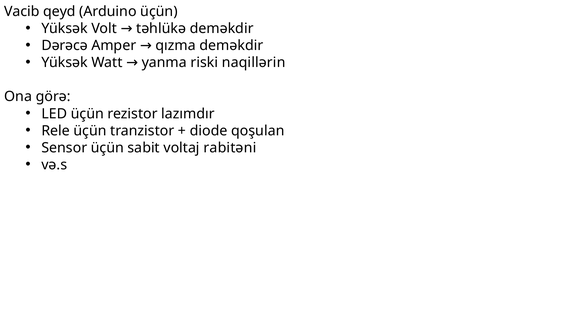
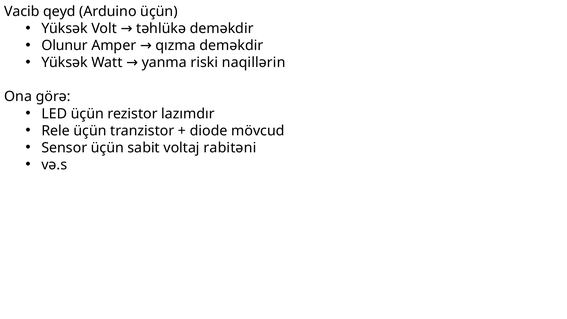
Dərəcə: Dərəcə -> Olunur
qoşulan: qoşulan -> mövcud
